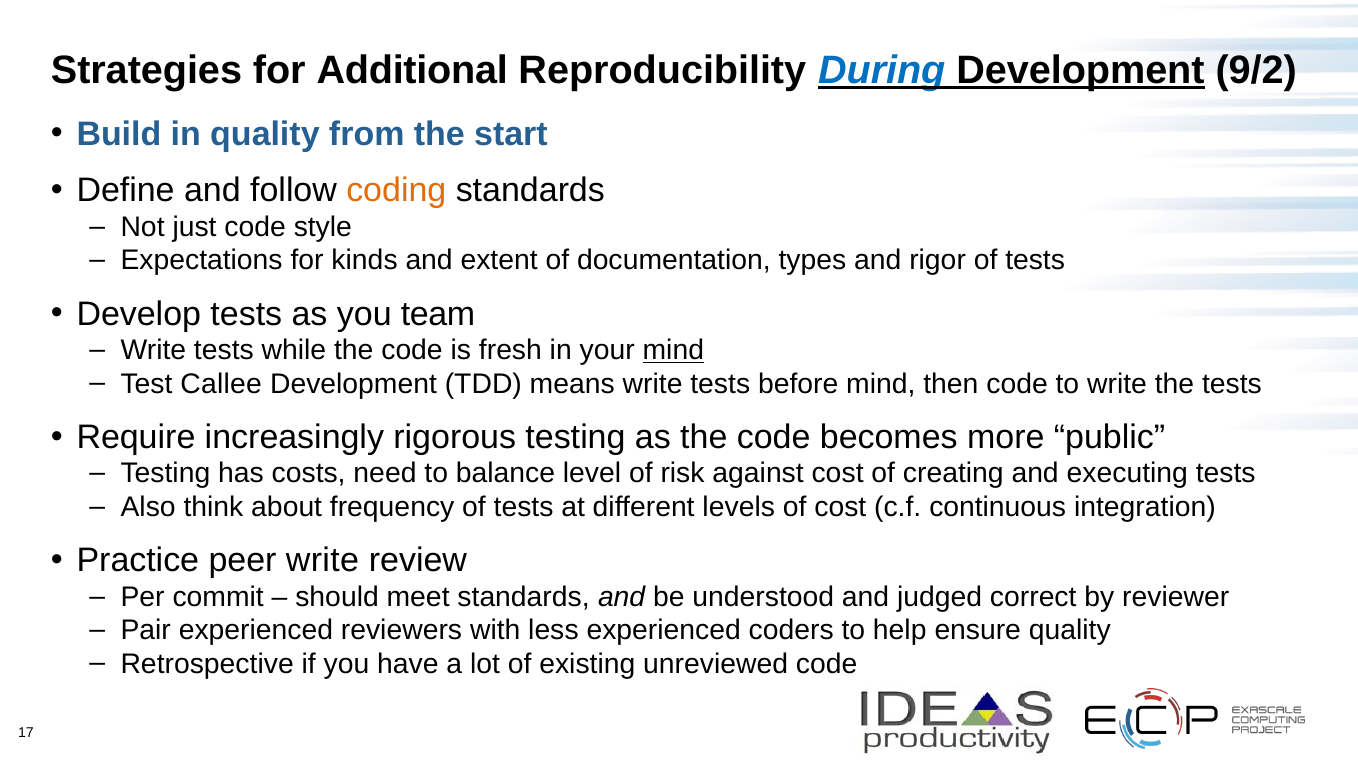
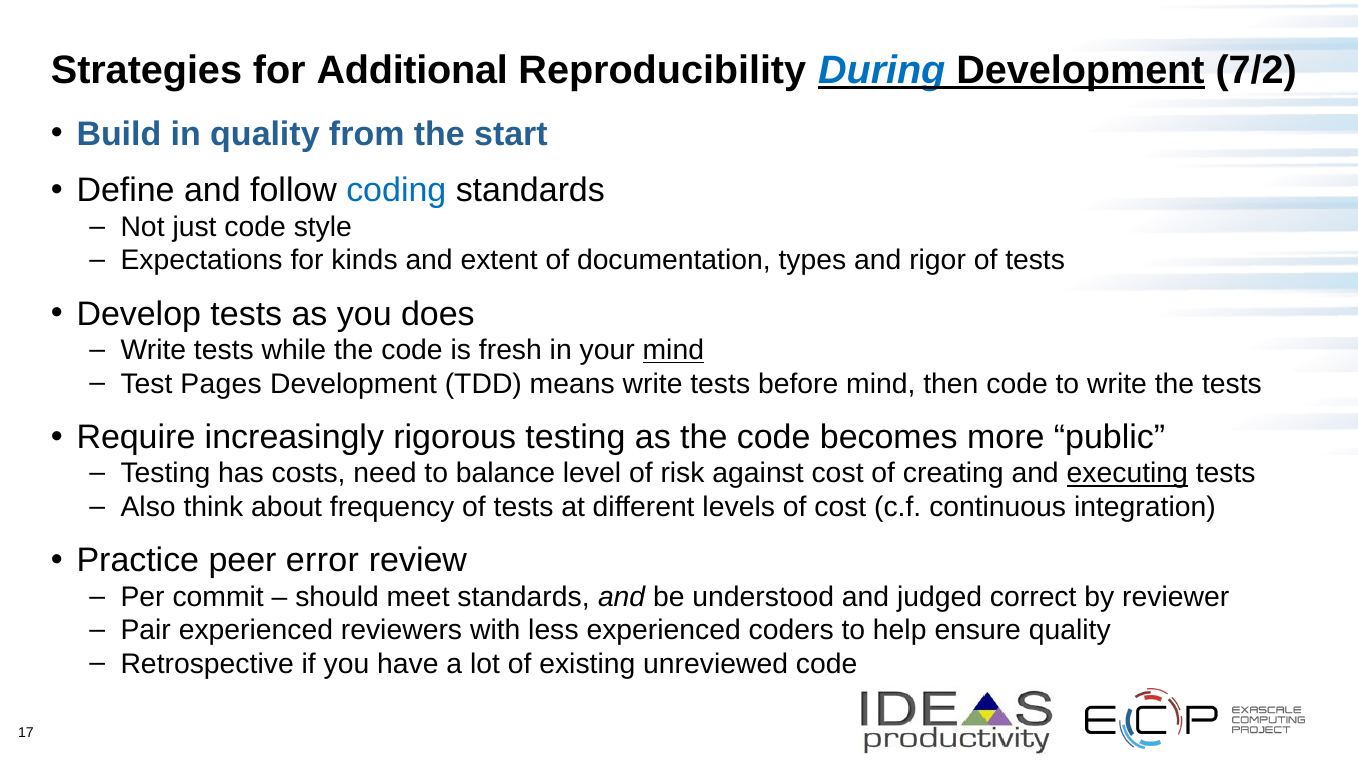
9/2: 9/2 -> 7/2
coding colour: orange -> blue
team: team -> does
Callee: Callee -> Pages
executing underline: none -> present
peer write: write -> error
